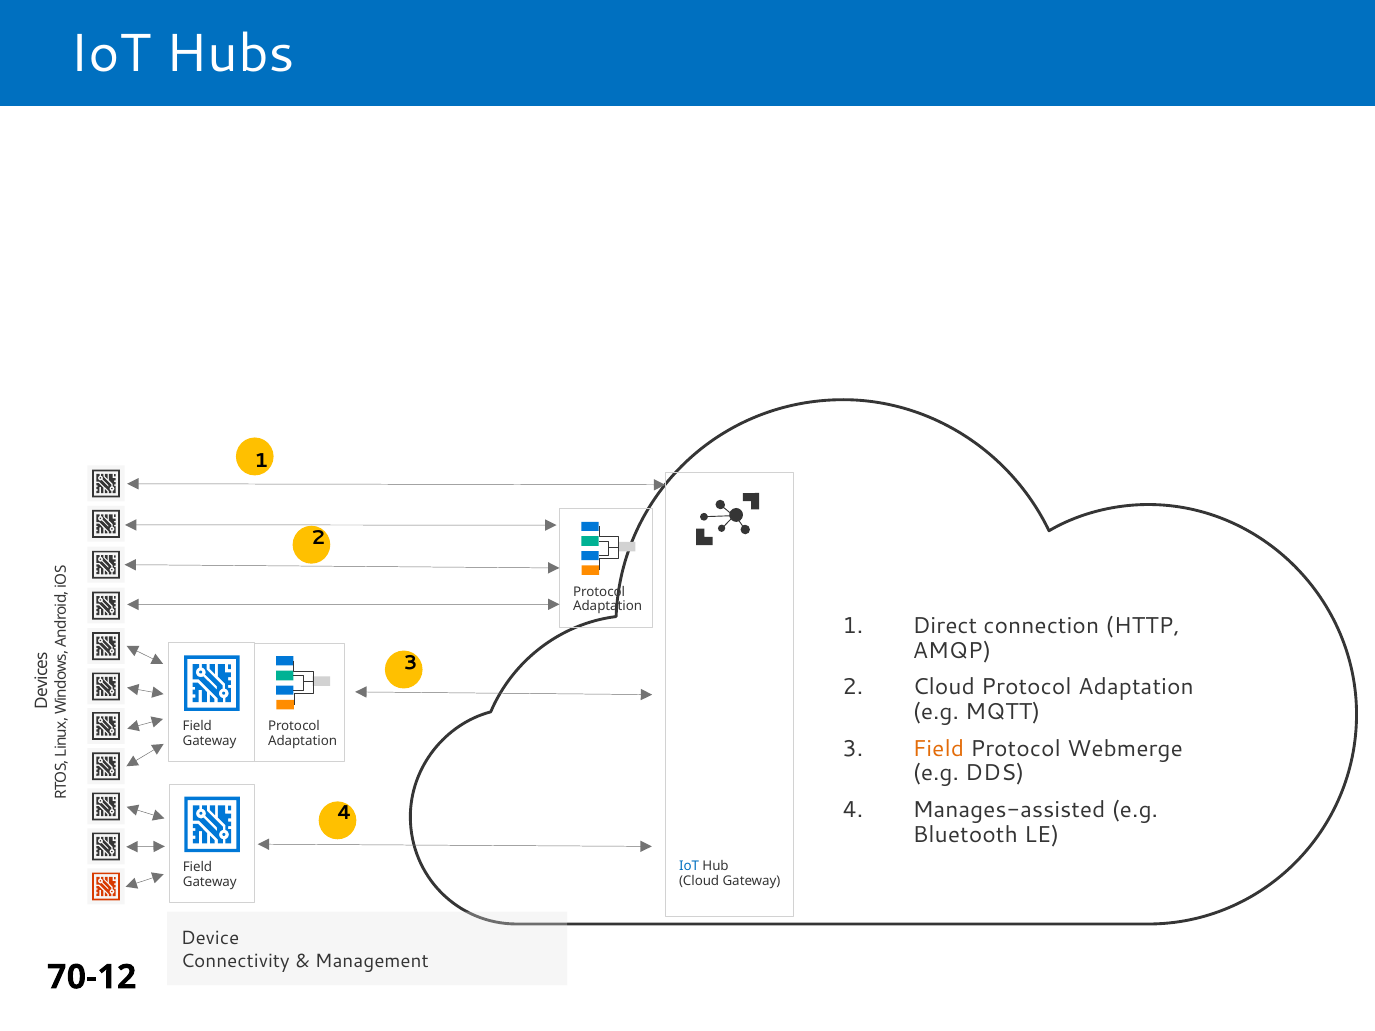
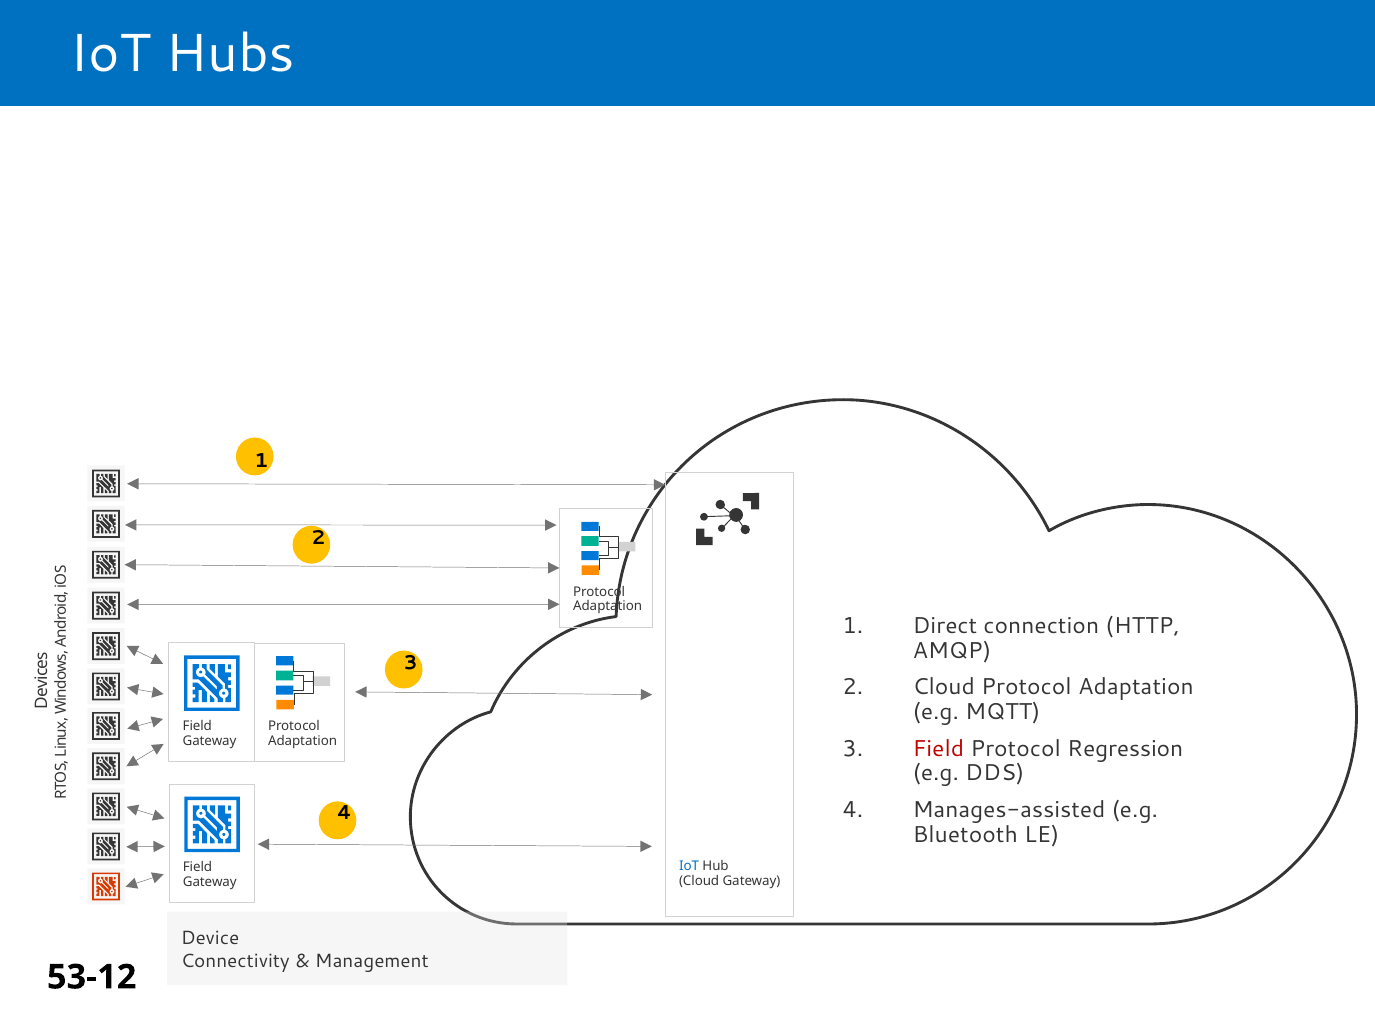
Field at (938, 749) colour: orange -> red
Webmerge: Webmerge -> Regression
70-12: 70-12 -> 53-12
